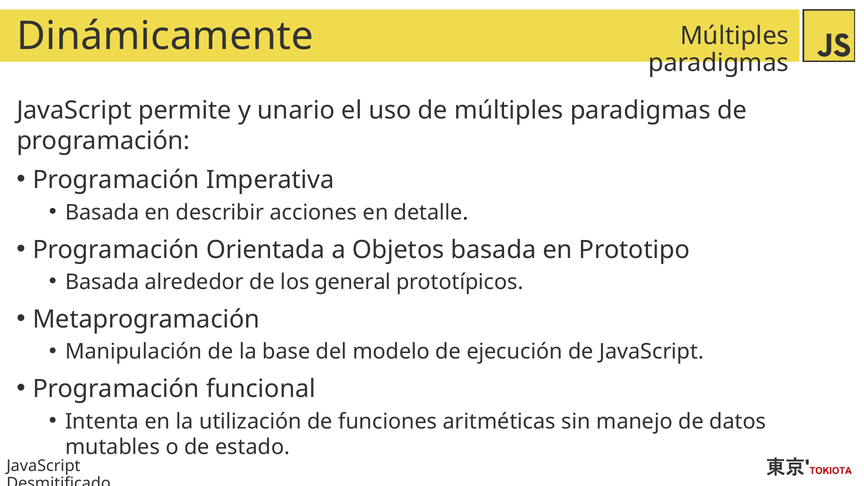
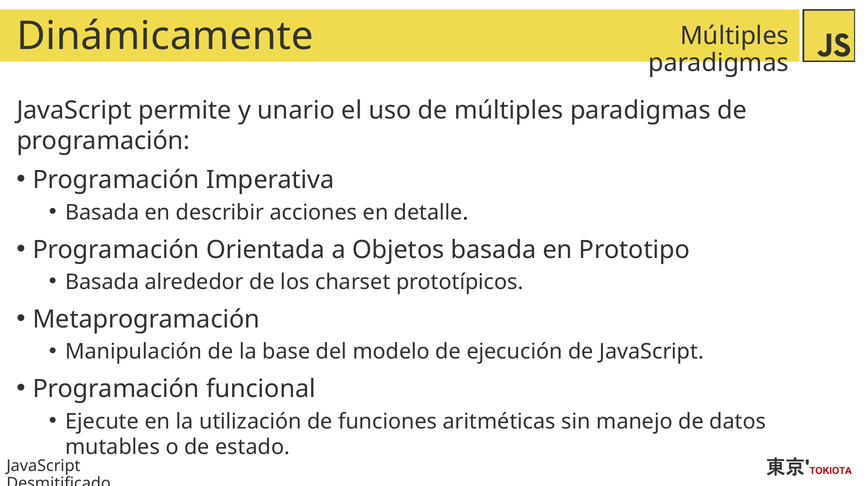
general: general -> charset
Intenta: Intenta -> Ejecute
